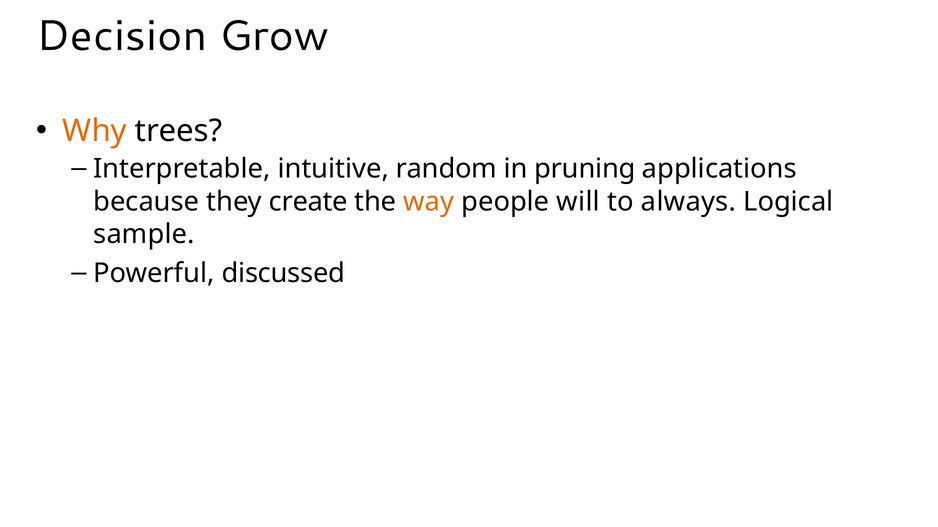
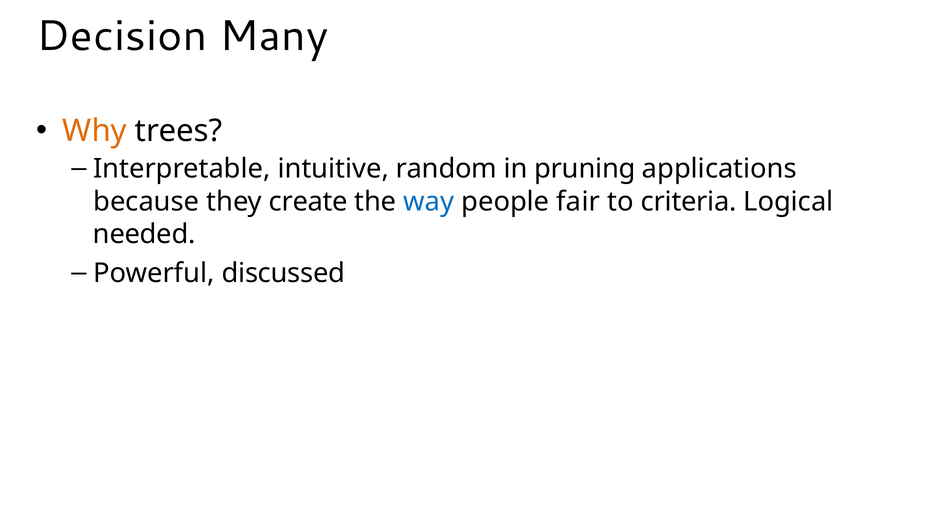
Grow: Grow -> Many
way colour: orange -> blue
will: will -> fair
always: always -> criteria
sample: sample -> needed
